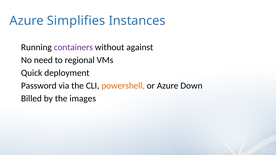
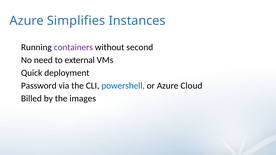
against: against -> second
regional: regional -> external
powershell colour: orange -> blue
Down: Down -> Cloud
